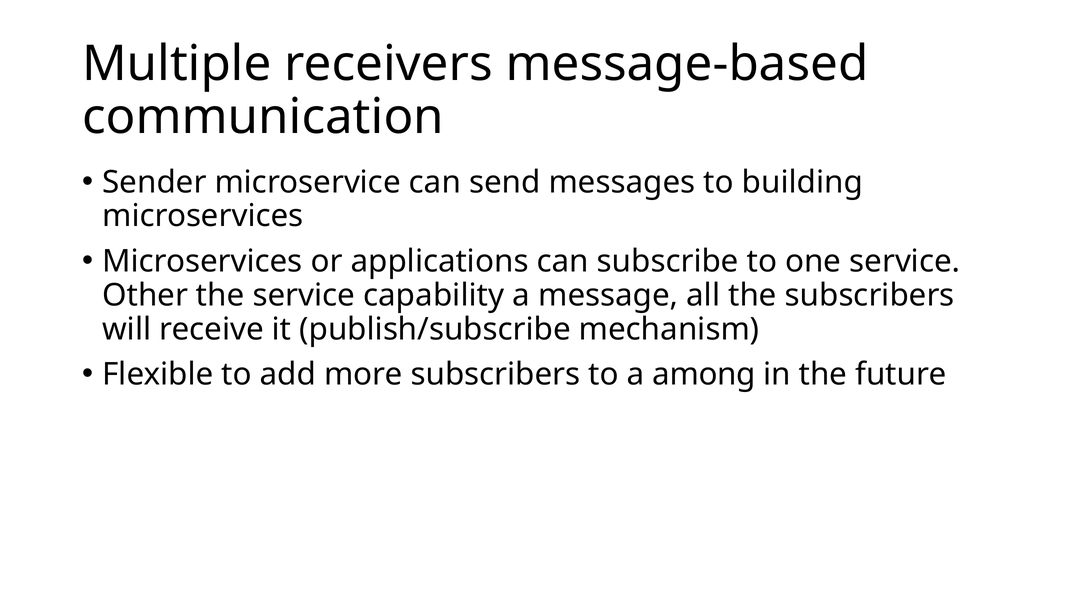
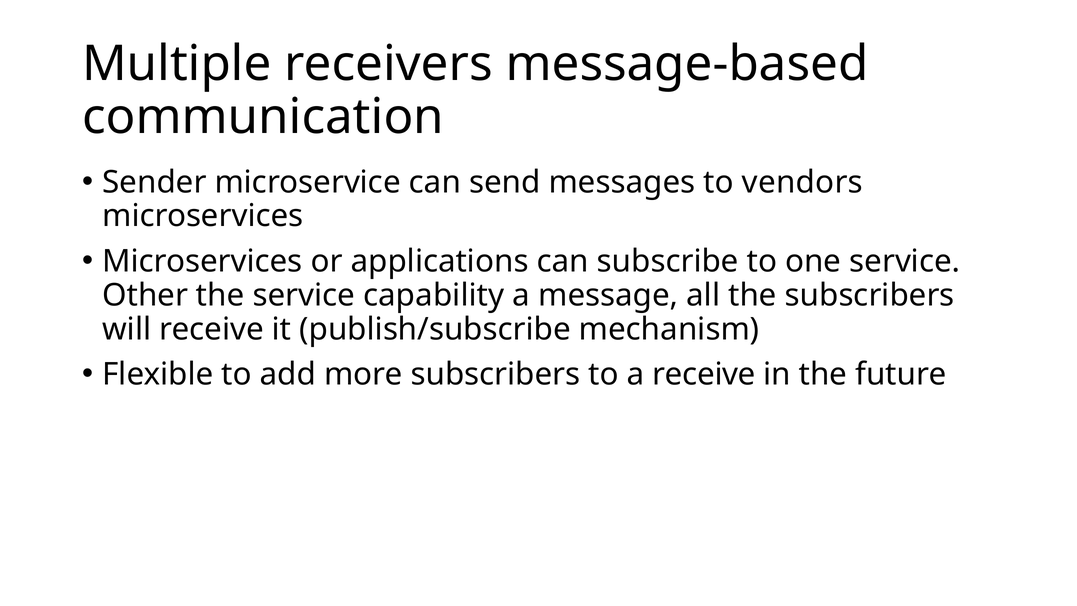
building: building -> vendors
a among: among -> receive
